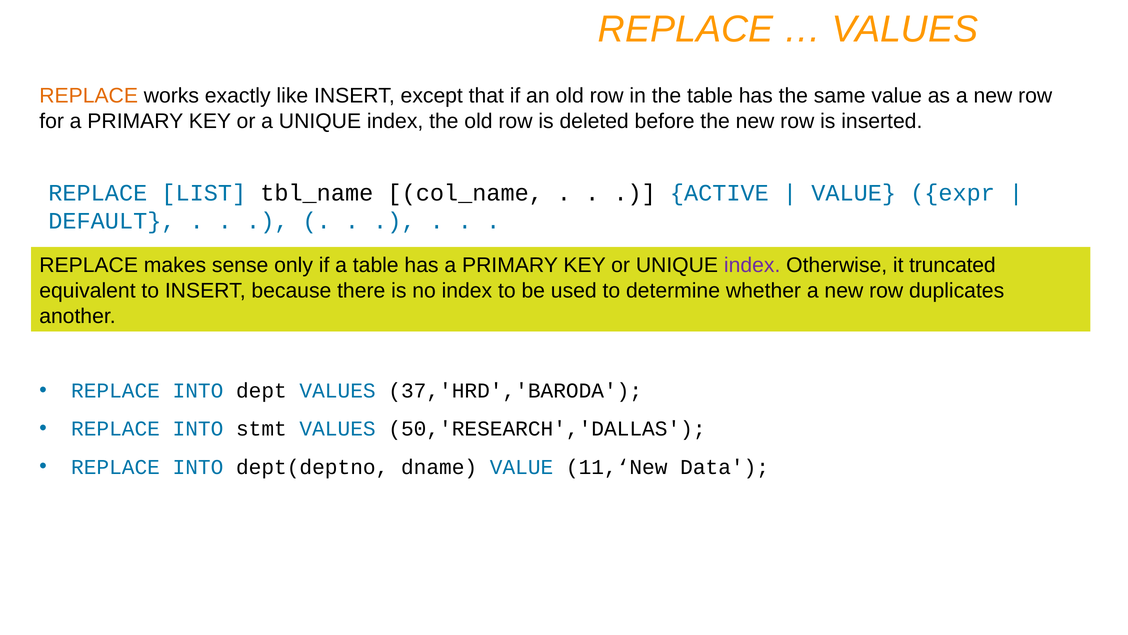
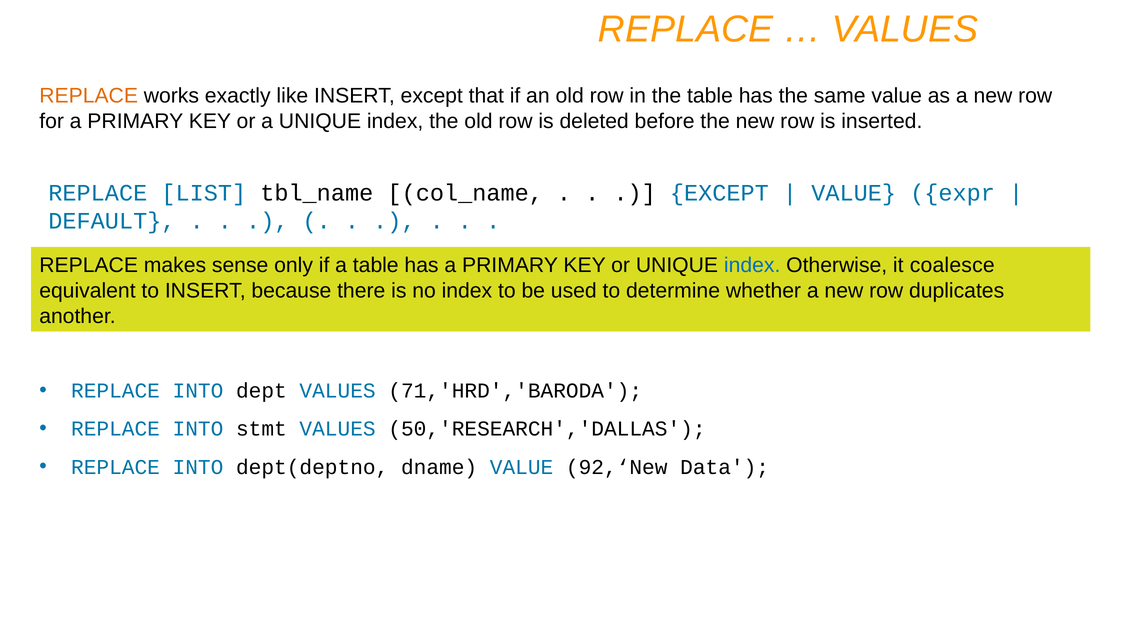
ACTIVE at (719, 193): ACTIVE -> EXCEPT
index at (752, 265) colour: purple -> blue
truncated: truncated -> coalesce
37,'HRD','BARODA: 37,'HRD','BARODA -> 71,'HRD','BARODA
11,‘New: 11,‘New -> 92,‘New
